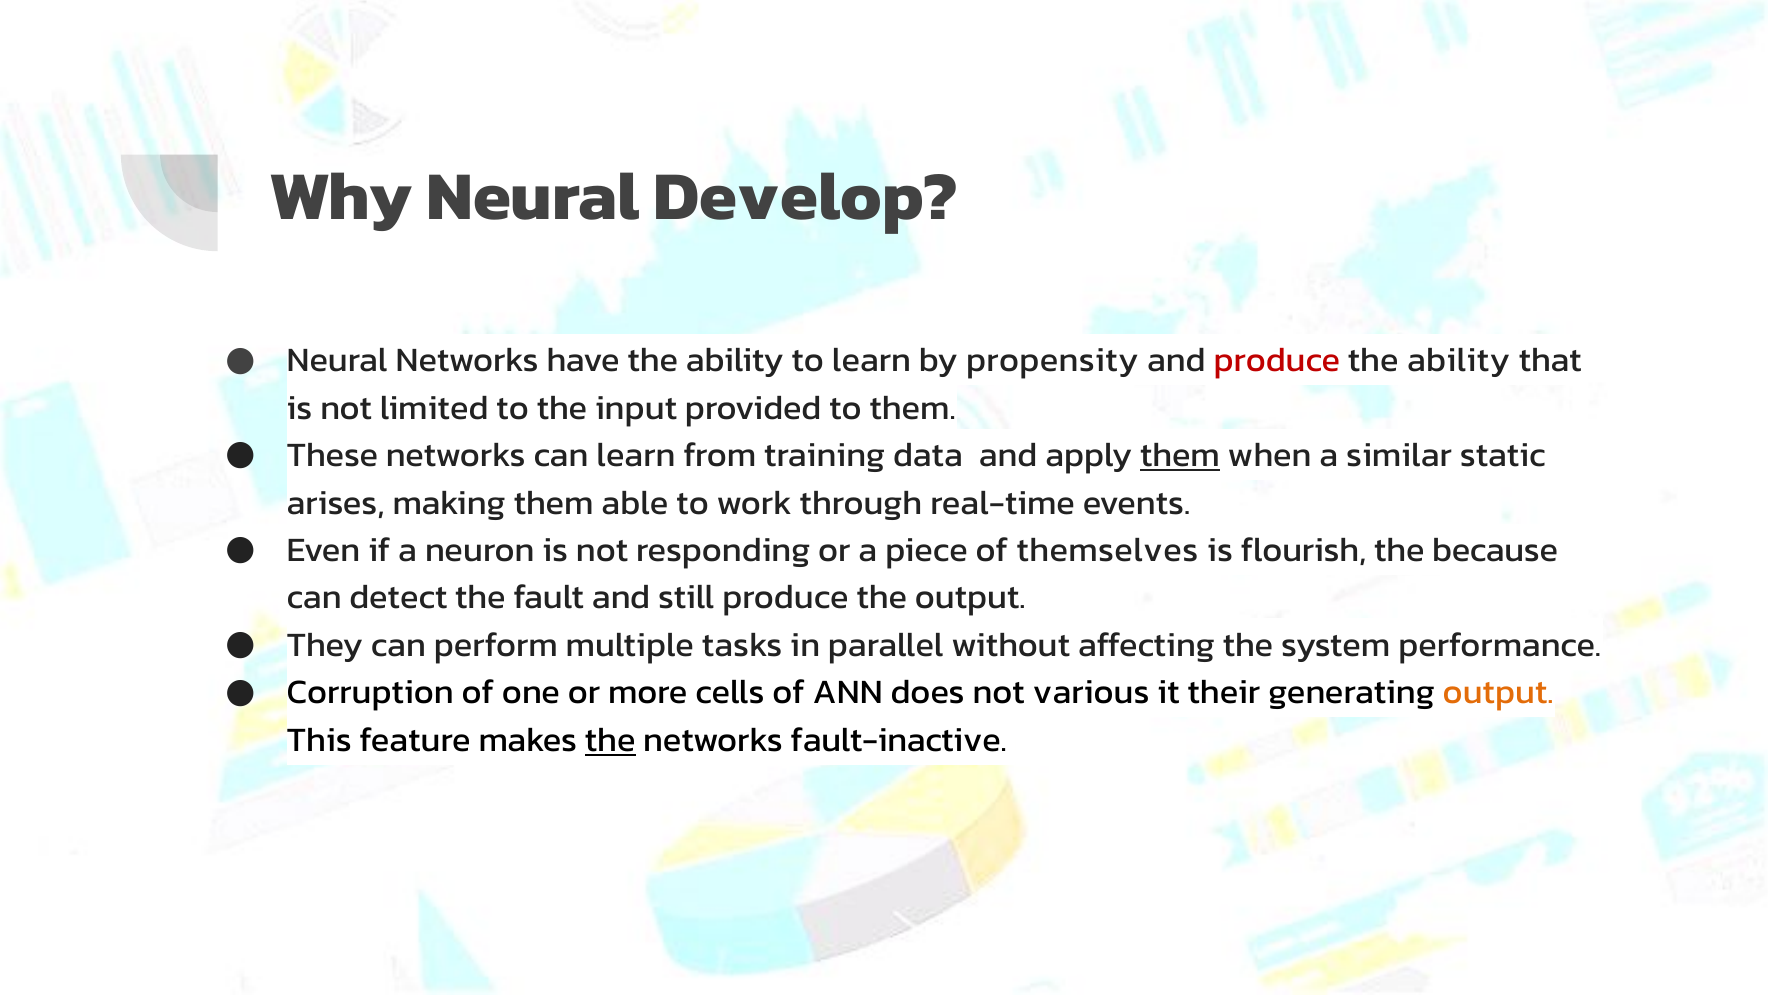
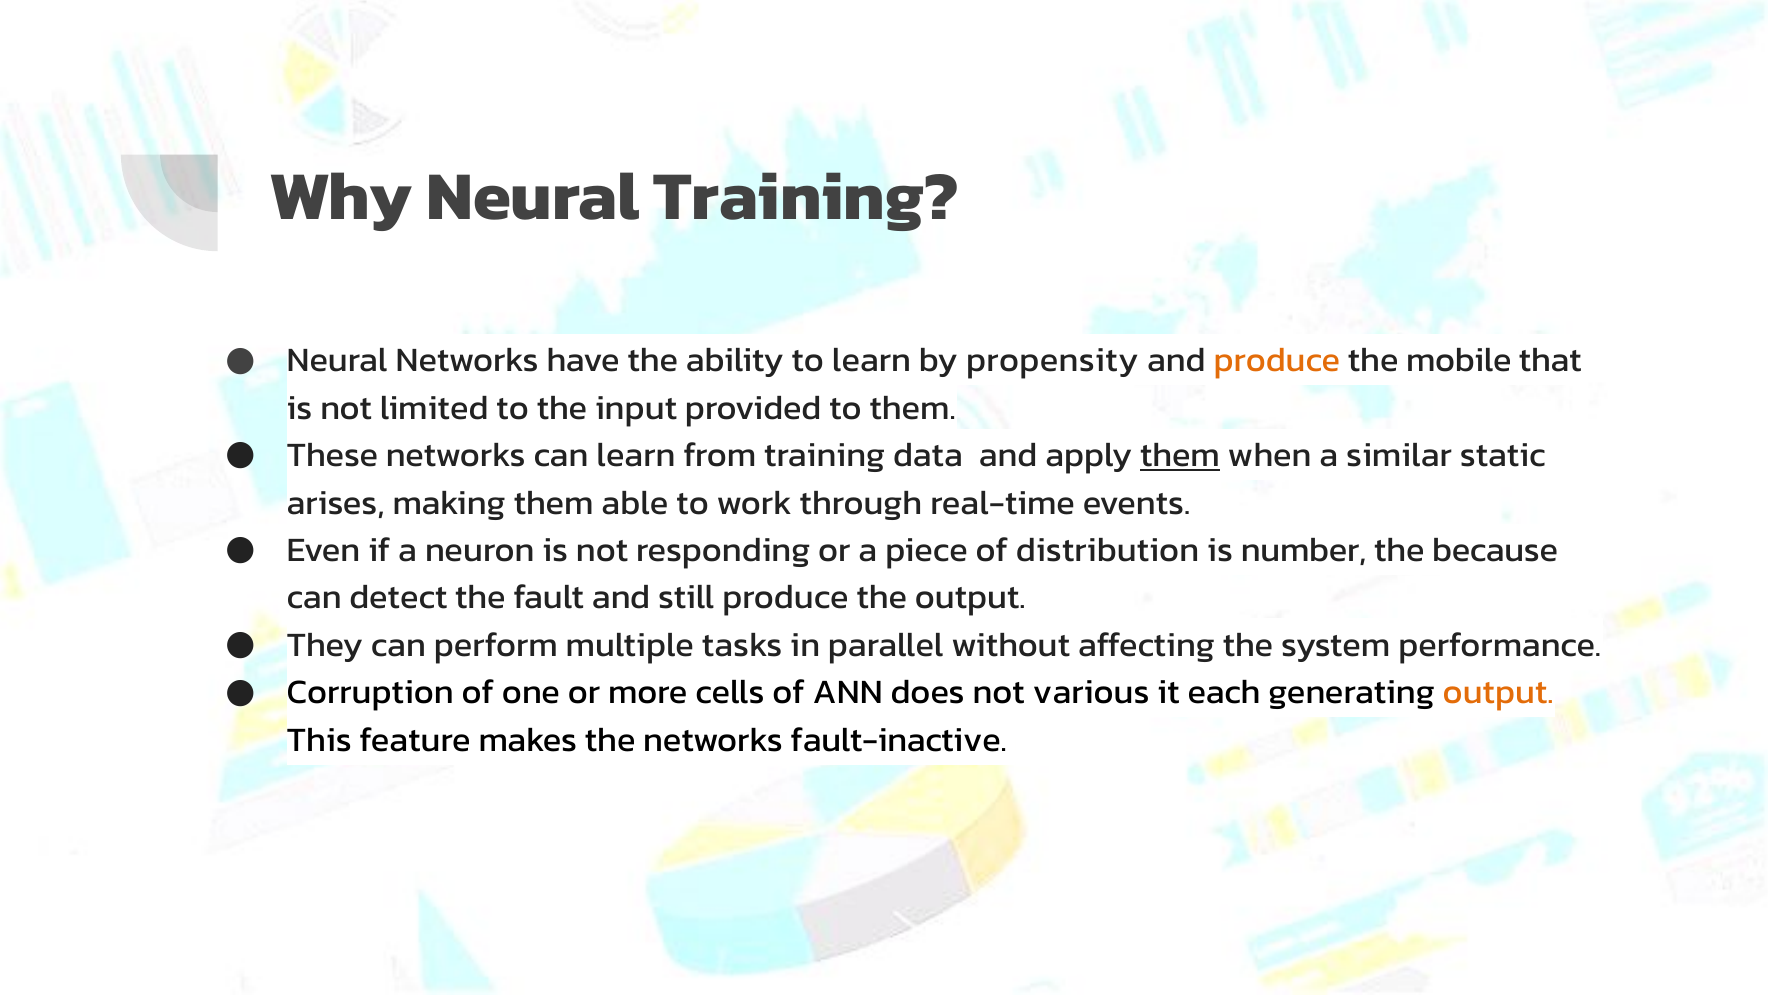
Neural Develop: Develop -> Training
produce at (1277, 360) colour: red -> orange
ability at (1459, 360): ability -> mobile
themselves: themselves -> distribution
flourish: flourish -> number
their: their -> each
the at (610, 739) underline: present -> none
